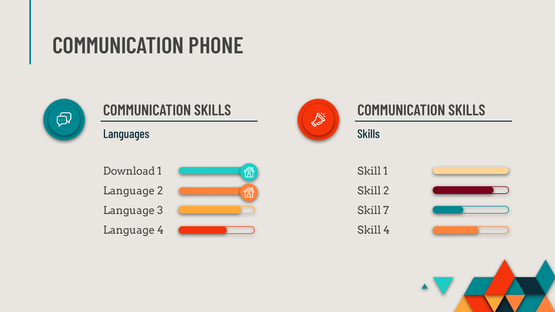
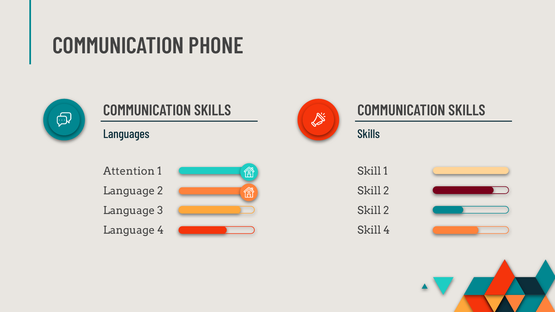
Download: Download -> Attention
7 at (386, 211): 7 -> 2
